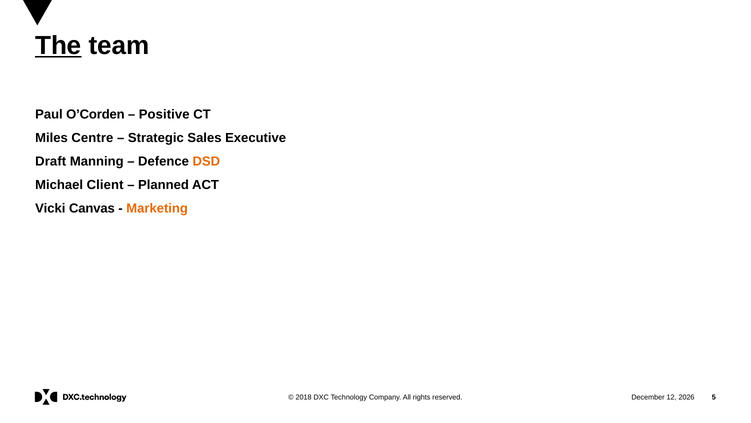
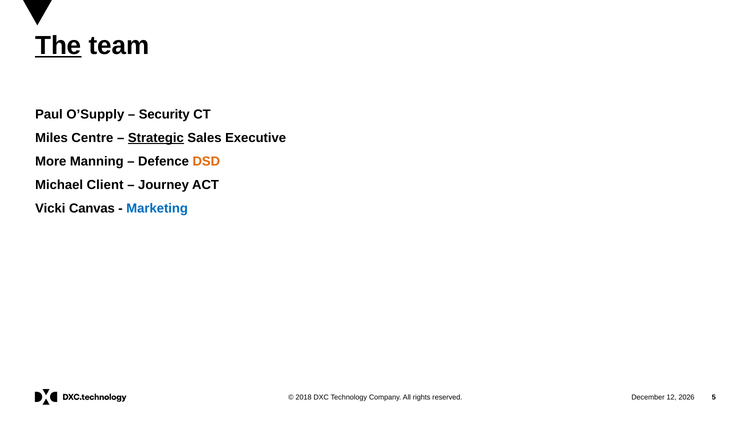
O’Corden: O’Corden -> O’Supply
Positive: Positive -> Security
Strategic underline: none -> present
Draft: Draft -> More
Planned: Planned -> Journey
Marketing colour: orange -> blue
